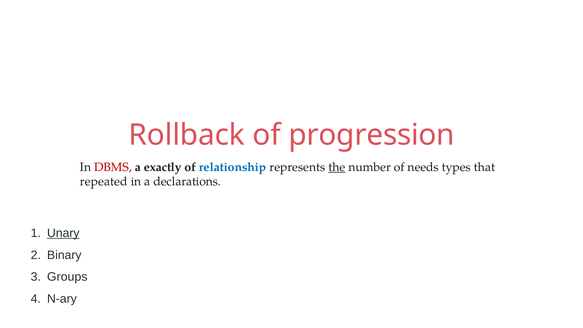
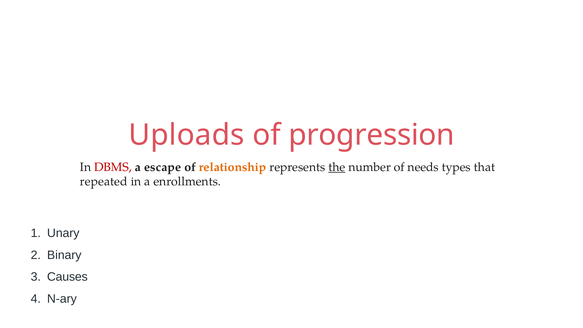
Rollback: Rollback -> Uploads
exactly: exactly -> escape
relationship colour: blue -> orange
declarations: declarations -> enrollments
Unary underline: present -> none
Groups: Groups -> Causes
